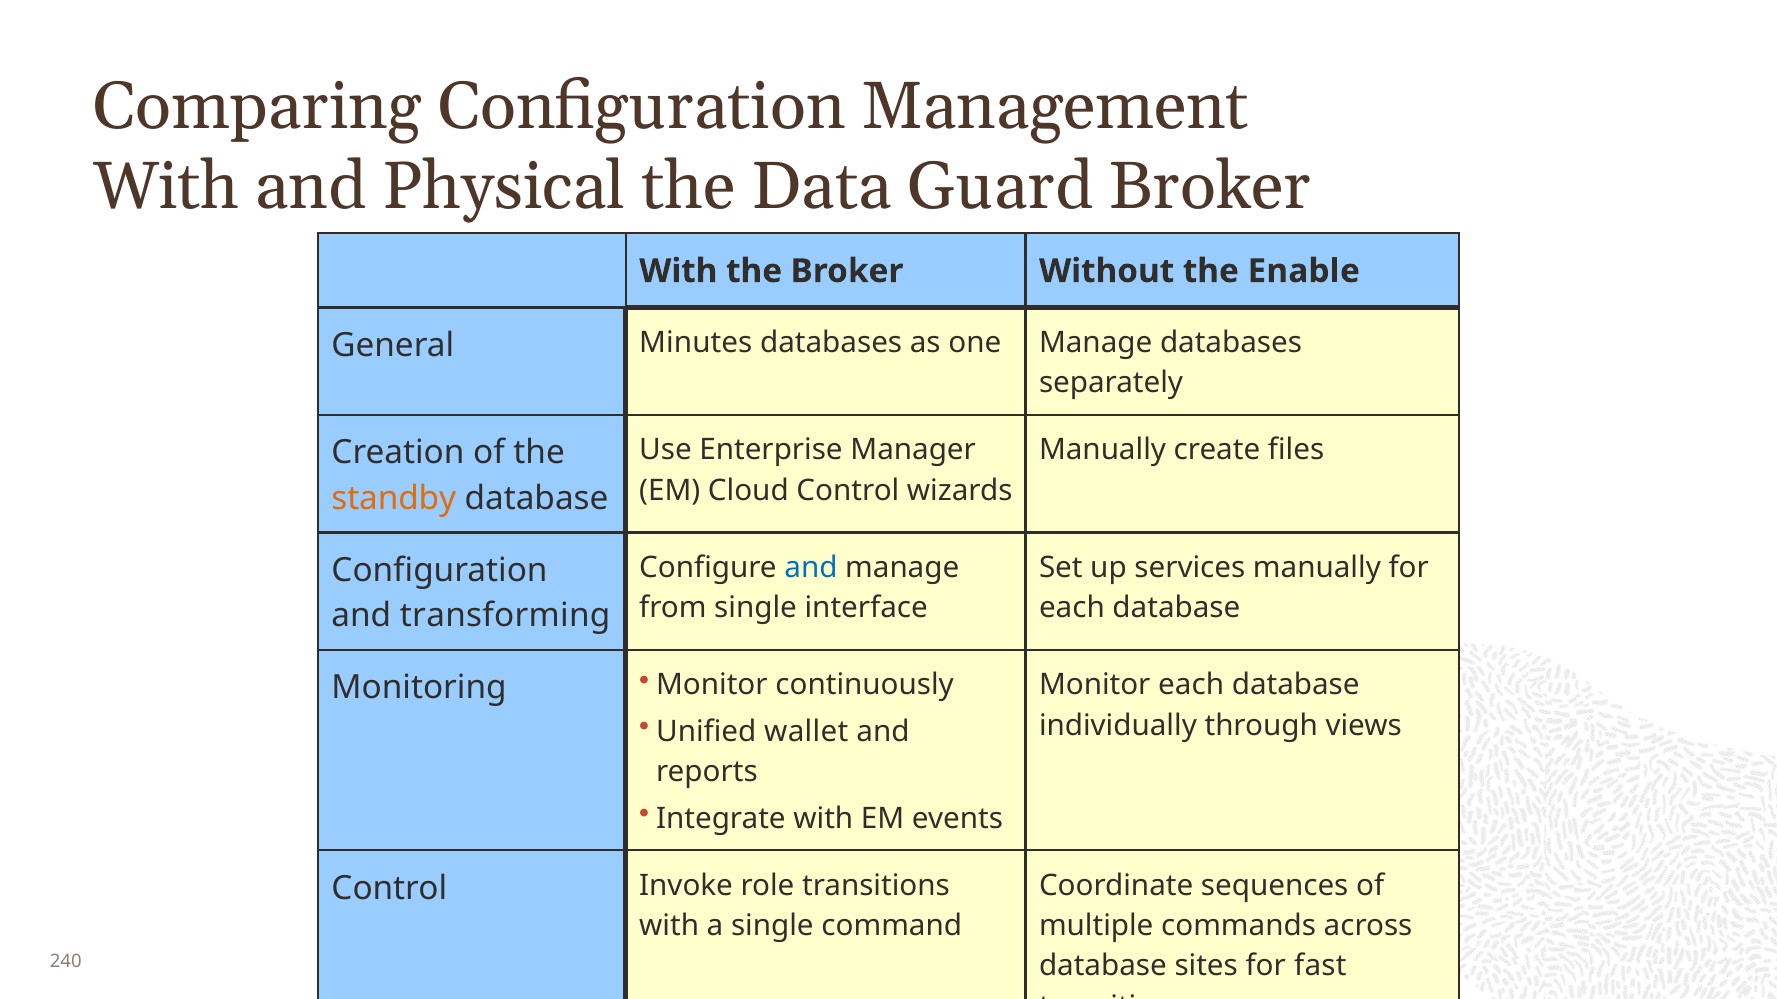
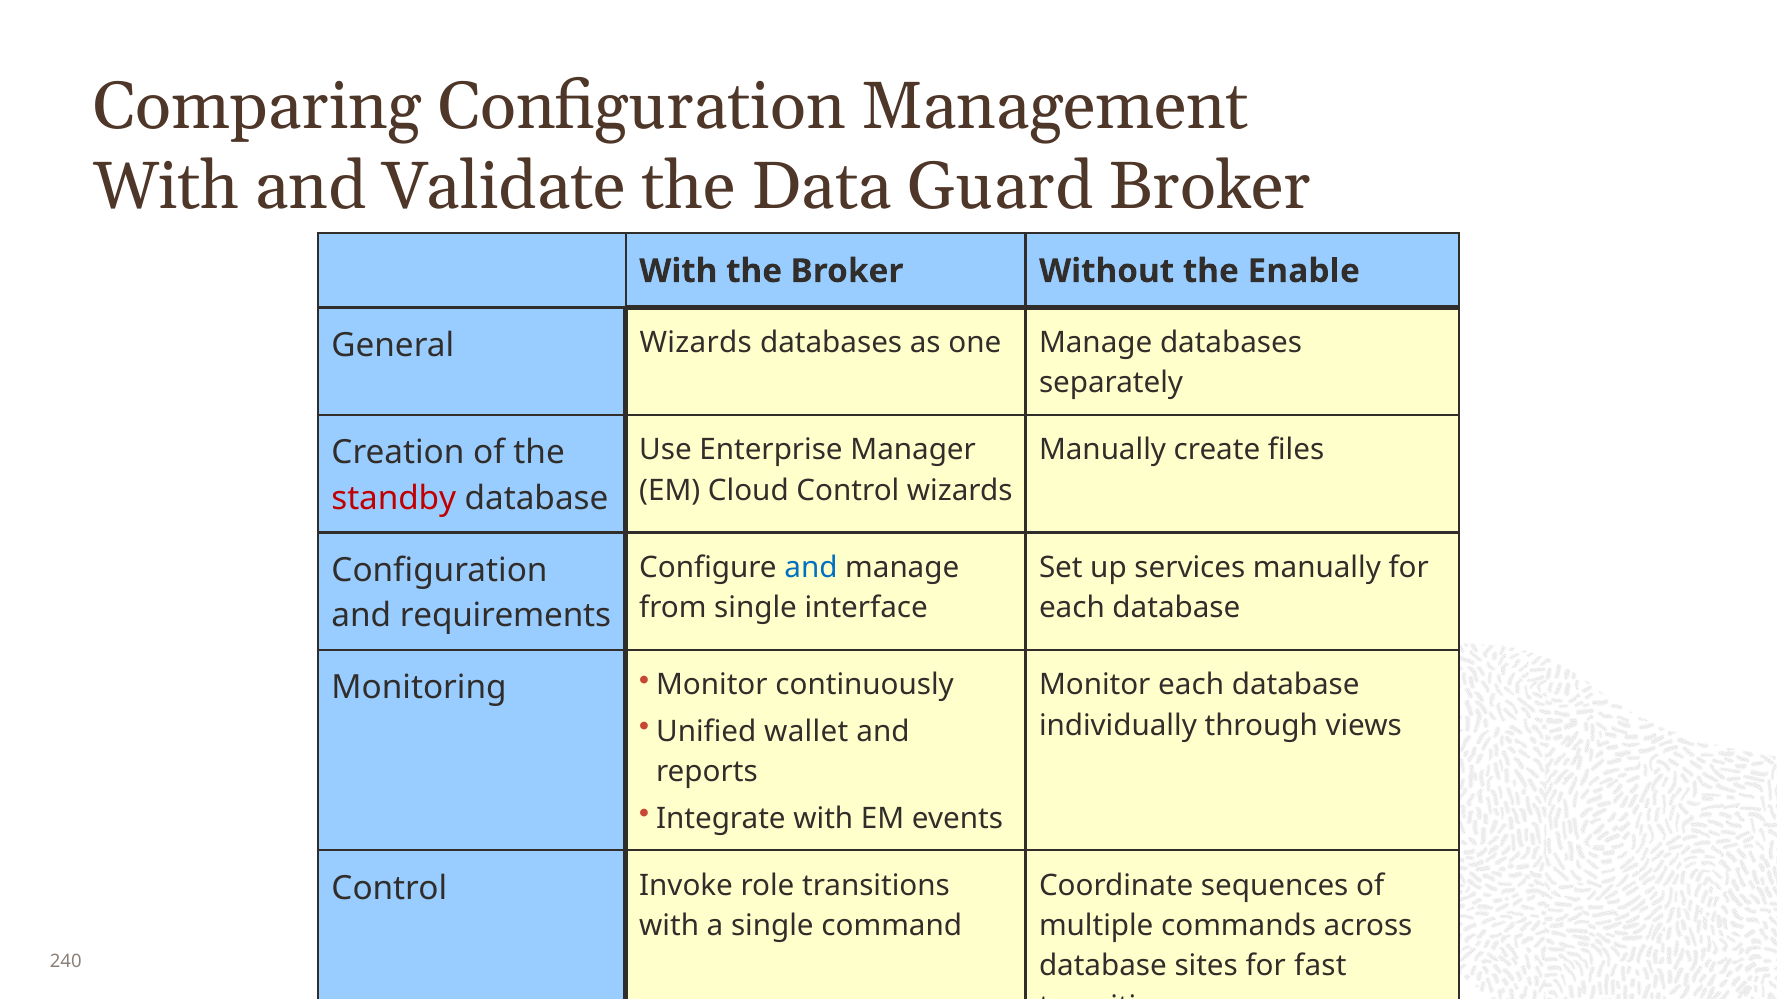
Physical: Physical -> Validate
General Minutes: Minutes -> Wizards
standby colour: orange -> red
transforming: transforming -> requirements
